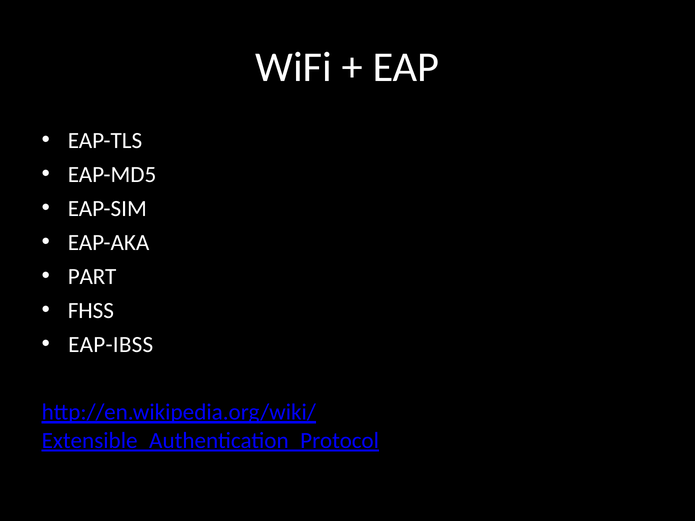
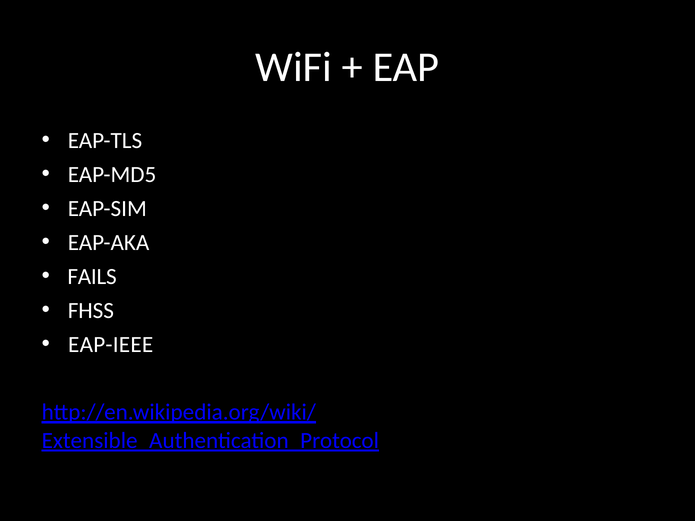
PART: PART -> FAILS
EAP-IBSS: EAP-IBSS -> EAP-IEEE
